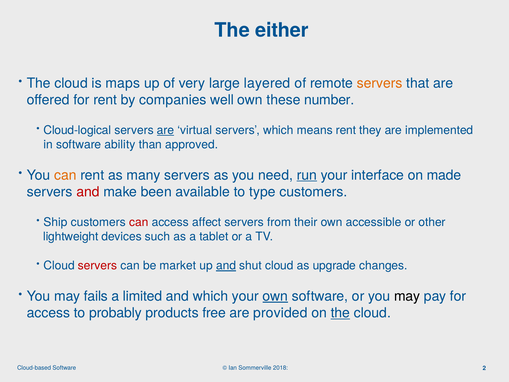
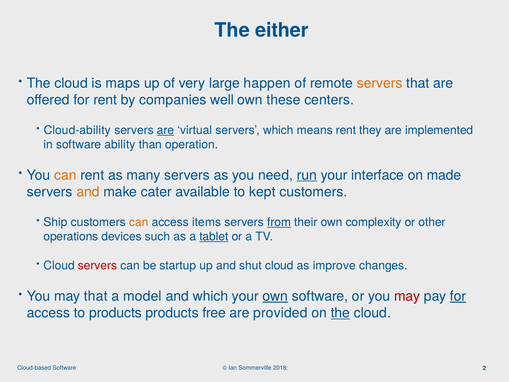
layered: layered -> happen
number: number -> centers
Cloud-logical: Cloud-logical -> Cloud-ability
approved: approved -> operation
and at (88, 192) colour: red -> orange
been: been -> cater
type: type -> kept
can at (139, 222) colour: red -> orange
affect: affect -> items
from underline: none -> present
accessible: accessible -> complexity
lightweight: lightweight -> operations
tablet underline: none -> present
market: market -> startup
and at (226, 266) underline: present -> none
upgrade: upgrade -> improve
may fails: fails -> that
limited: limited -> model
may at (407, 296) colour: black -> red
for at (458, 296) underline: none -> present
to probably: probably -> products
